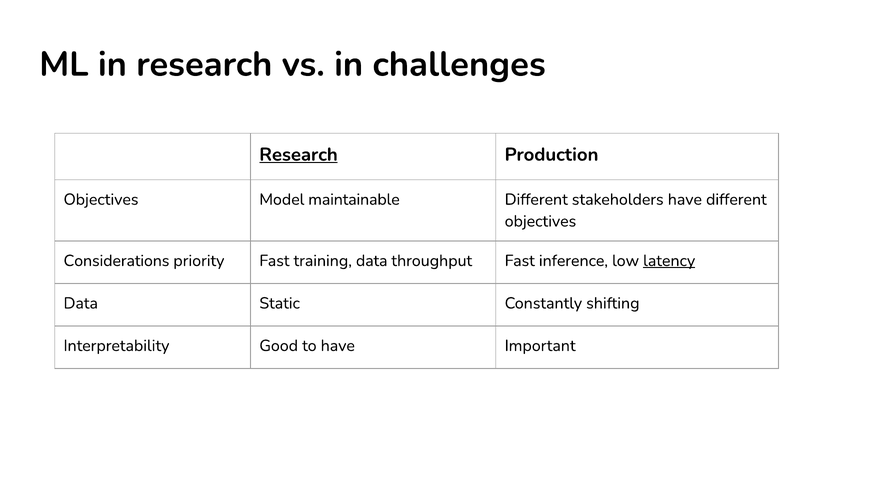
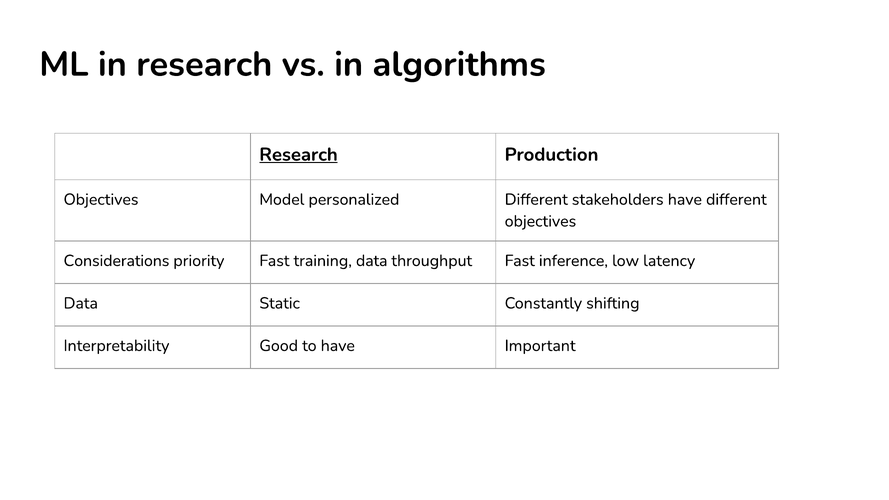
challenges: challenges -> algorithms
maintainable: maintainable -> personalized
latency underline: present -> none
